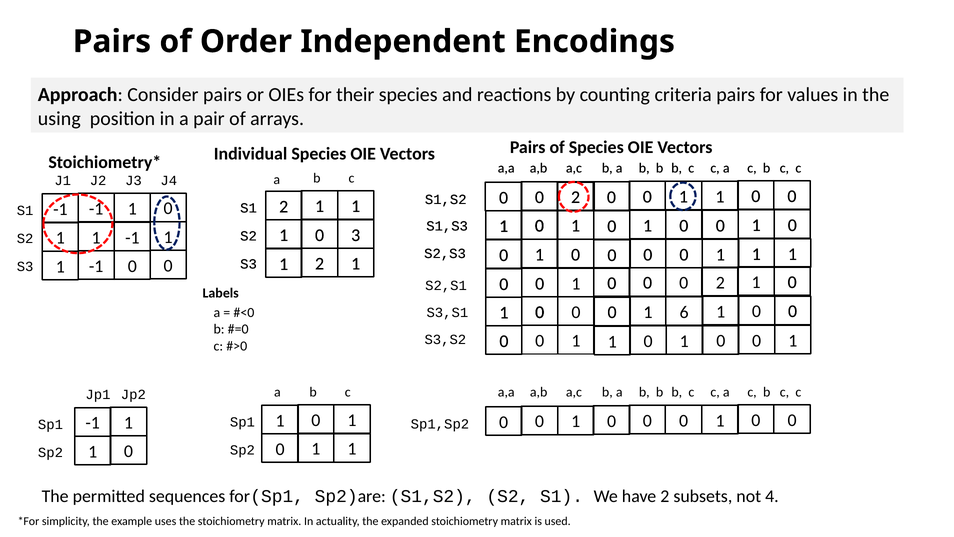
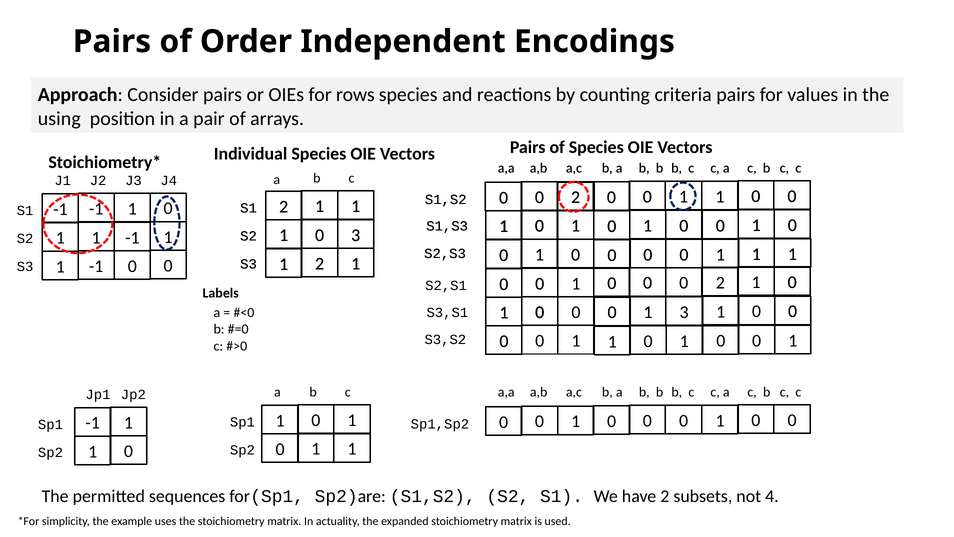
their: their -> rows
6 at (684, 312): 6 -> 3
